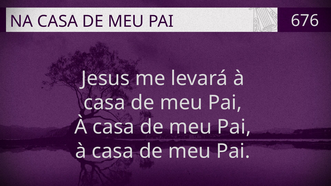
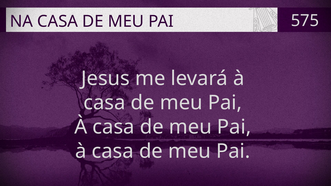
676: 676 -> 575
